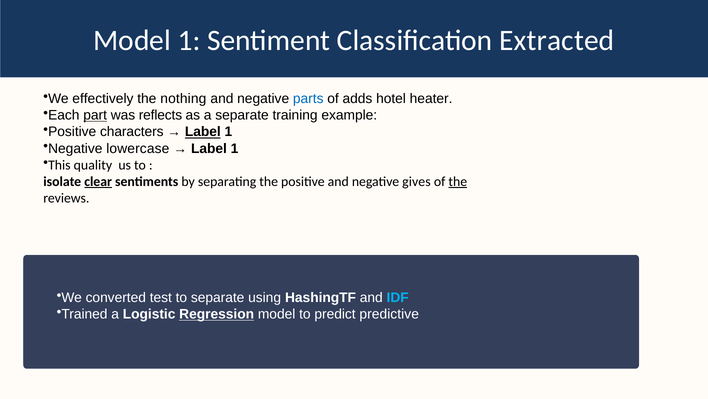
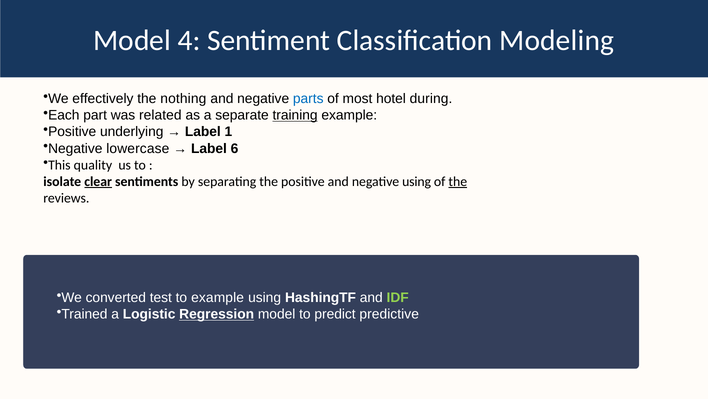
Model 1: 1 -> 4
Extracted: Extracted -> Modeling
adds: adds -> most
heater: heater -> during
part underline: present -> none
reflects: reflects -> related
training underline: none -> present
characters: characters -> underlying
Label at (203, 132) underline: present -> none
1 at (235, 148): 1 -> 6
negative gives: gives -> using
to separate: separate -> example
IDF colour: light blue -> light green
